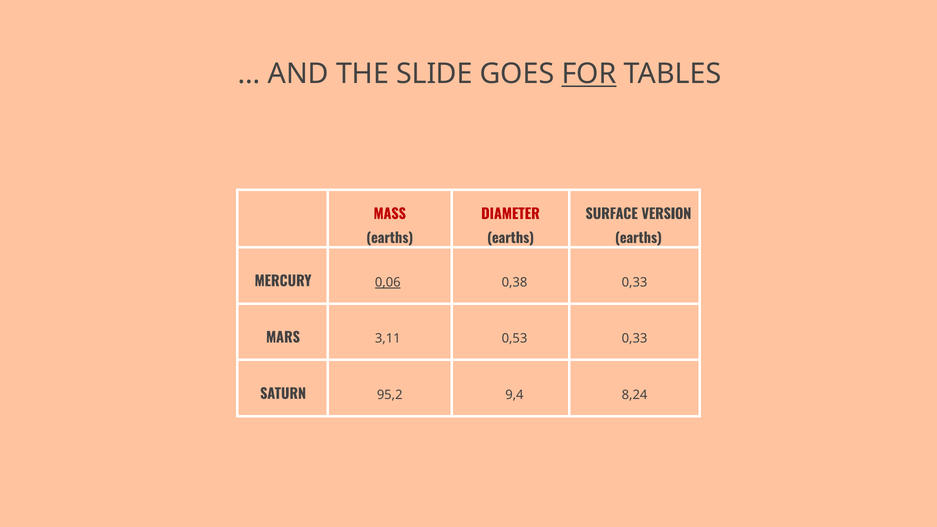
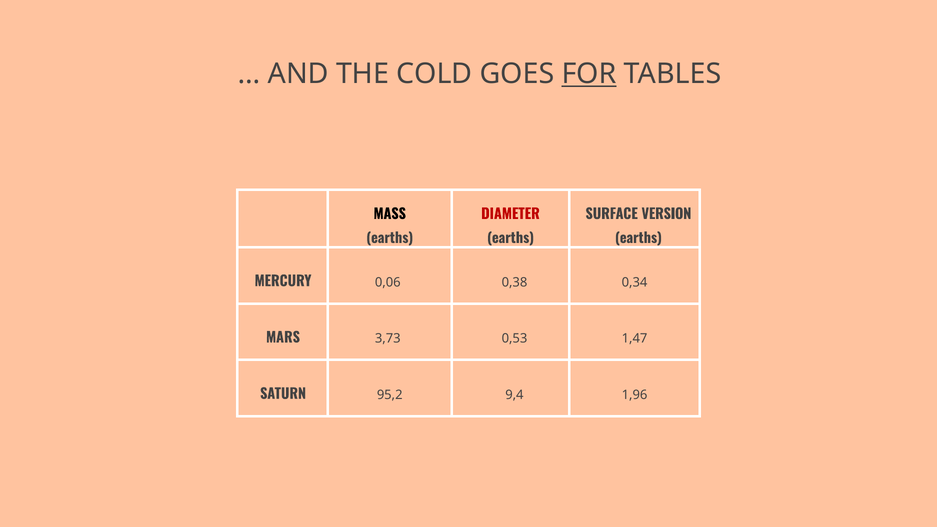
SLIDE: SLIDE -> COLD
MASS colour: red -> black
0,06 underline: present -> none
0,38 0,33: 0,33 -> 0,34
3,11: 3,11 -> 3,73
0,53 0,33: 0,33 -> 1,47
8,24: 8,24 -> 1,96
